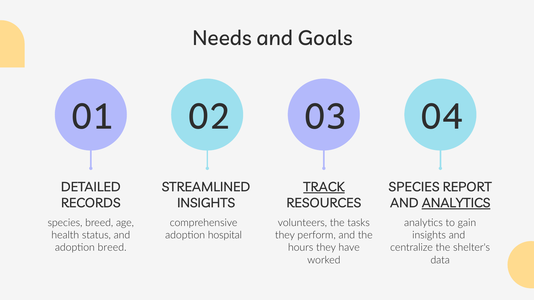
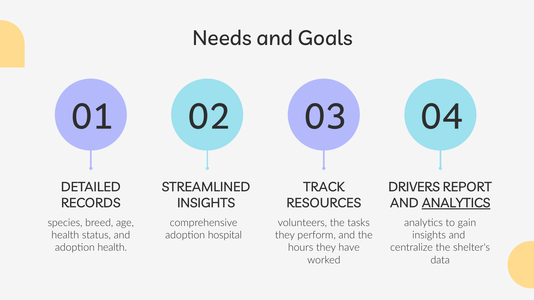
TRACK underline: present -> none
SPECIES at (414, 187): SPECIES -> DRIVERS
adoption breed: breed -> health
